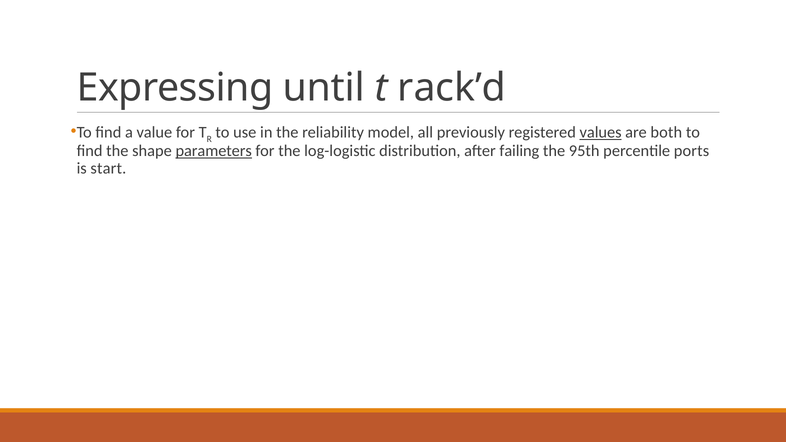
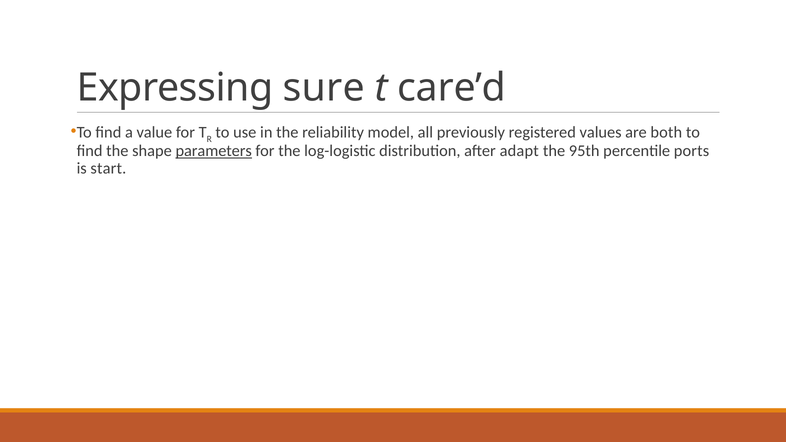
until: until -> sure
rack’d: rack’d -> care’d
values underline: present -> none
failing: failing -> adapt
